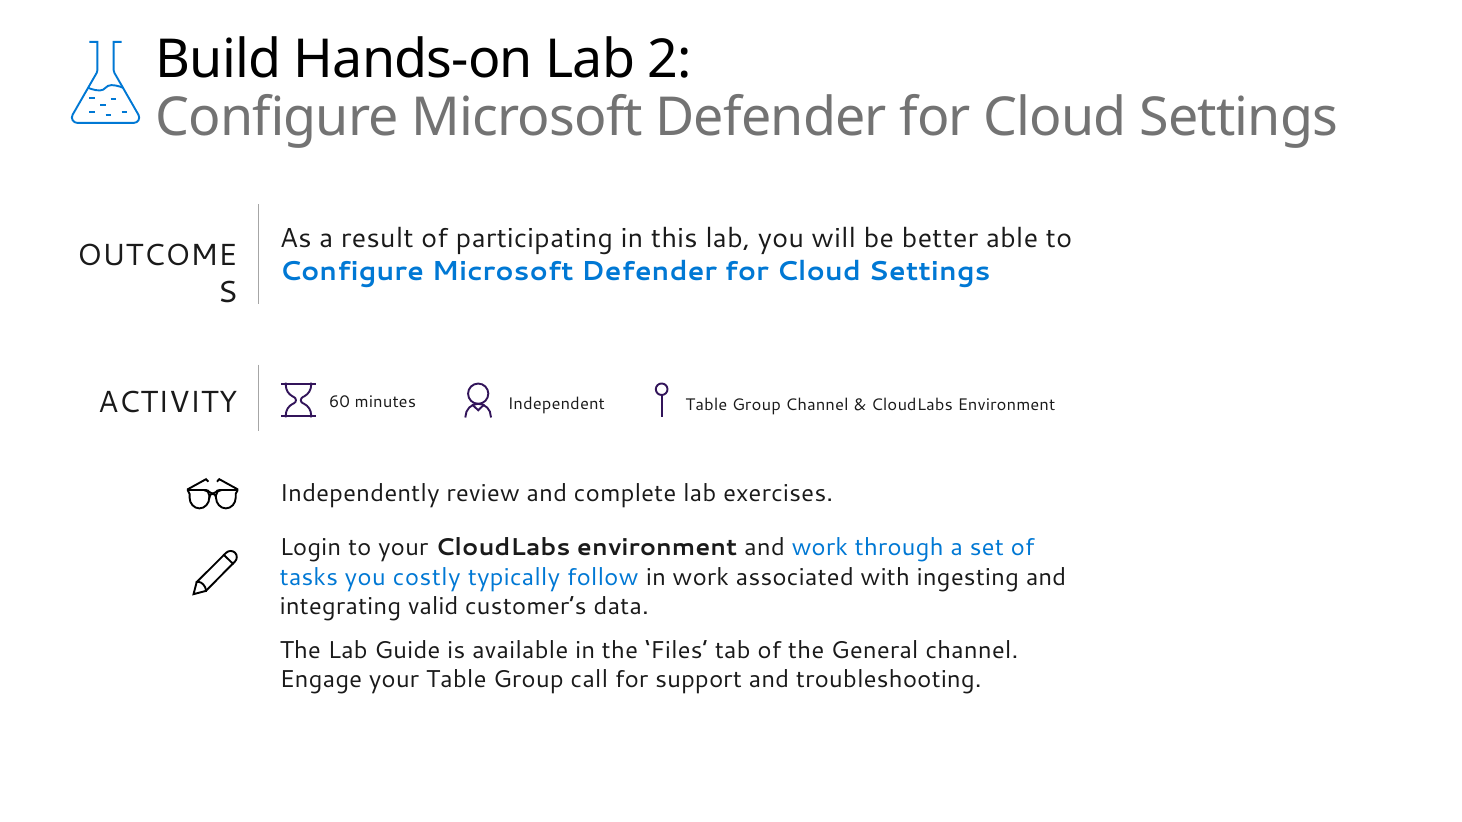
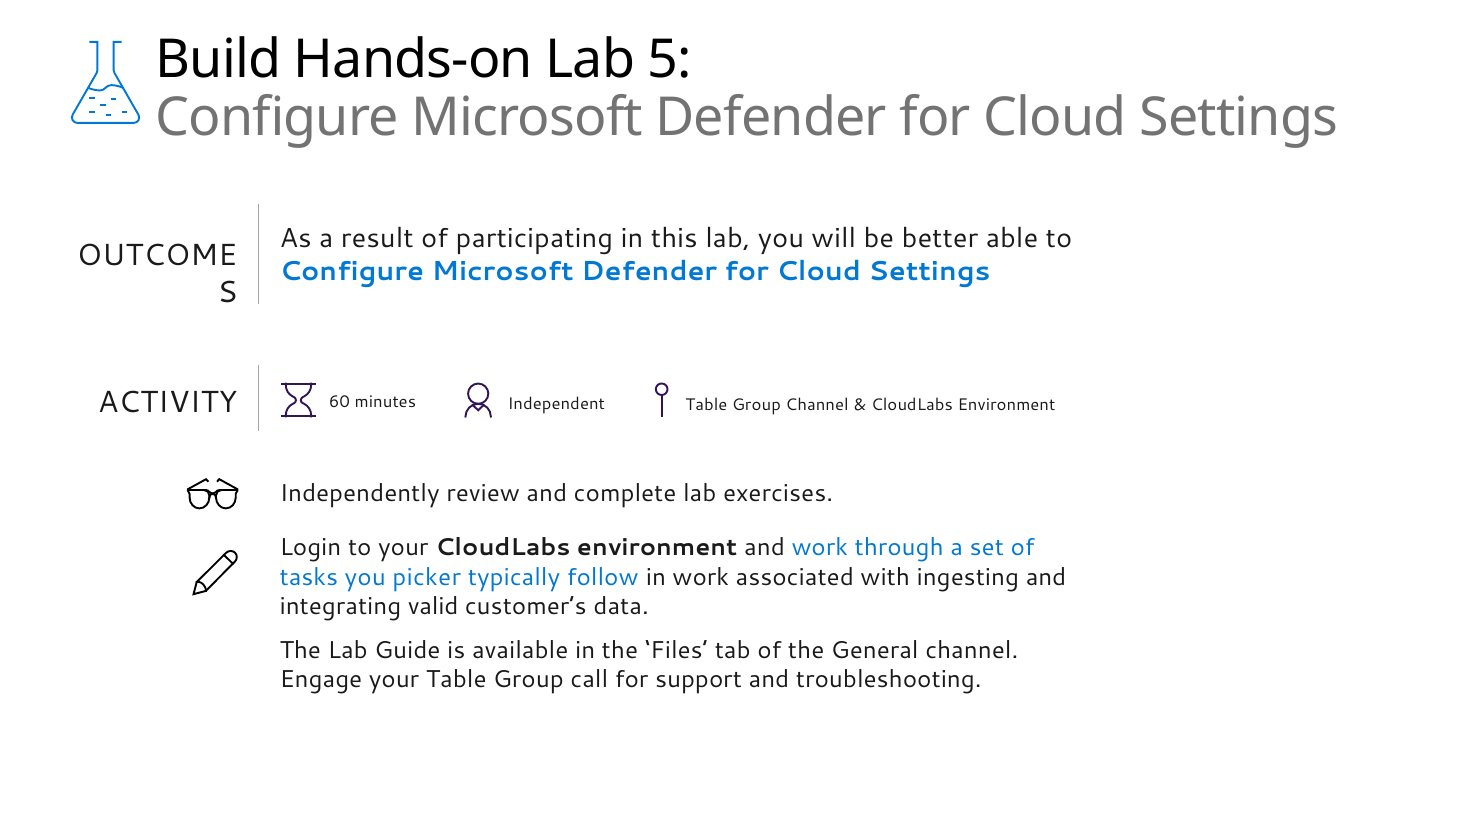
2: 2 -> 5
costly: costly -> picker
